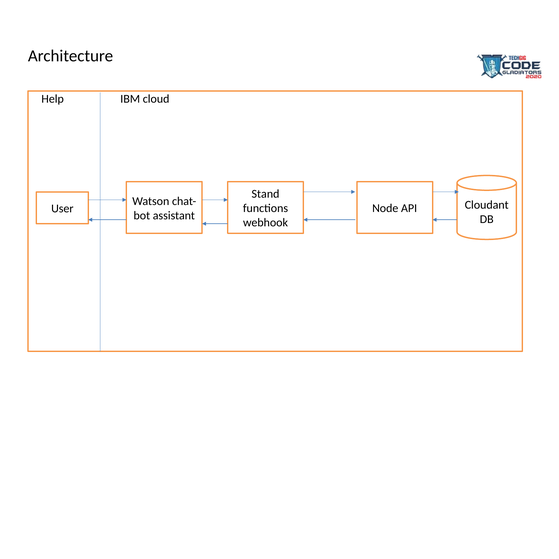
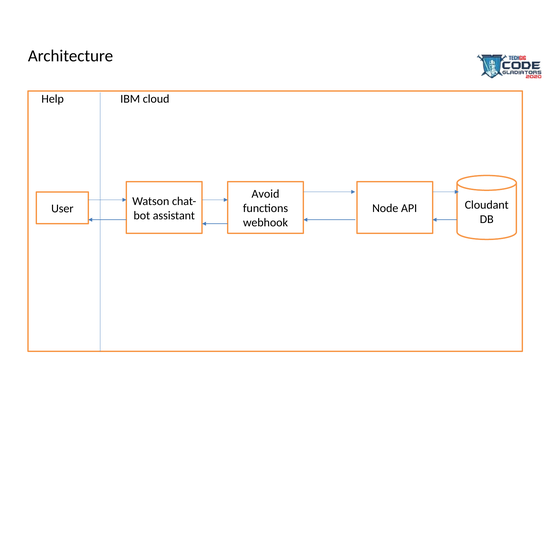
Stand: Stand -> Avoid
